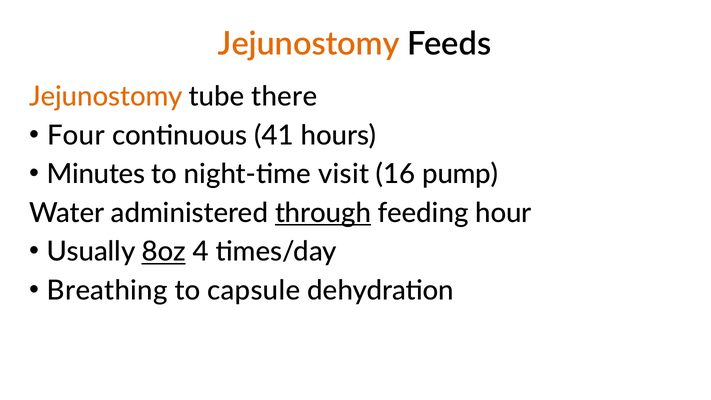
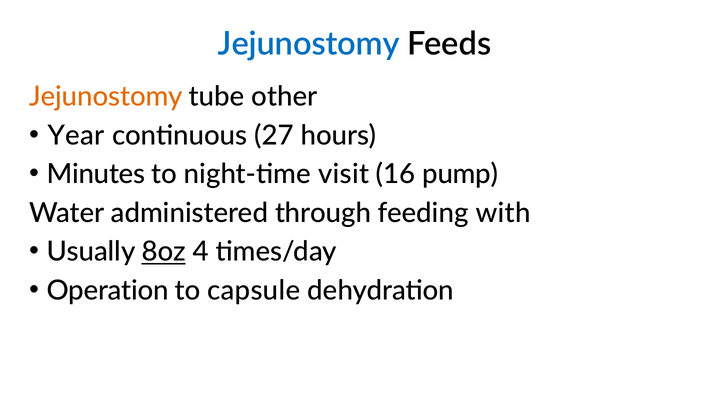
Jejunostomy at (309, 44) colour: orange -> blue
there: there -> other
Four: Four -> Year
41: 41 -> 27
through underline: present -> none
hour: hour -> with
Breathing: Breathing -> Operation
